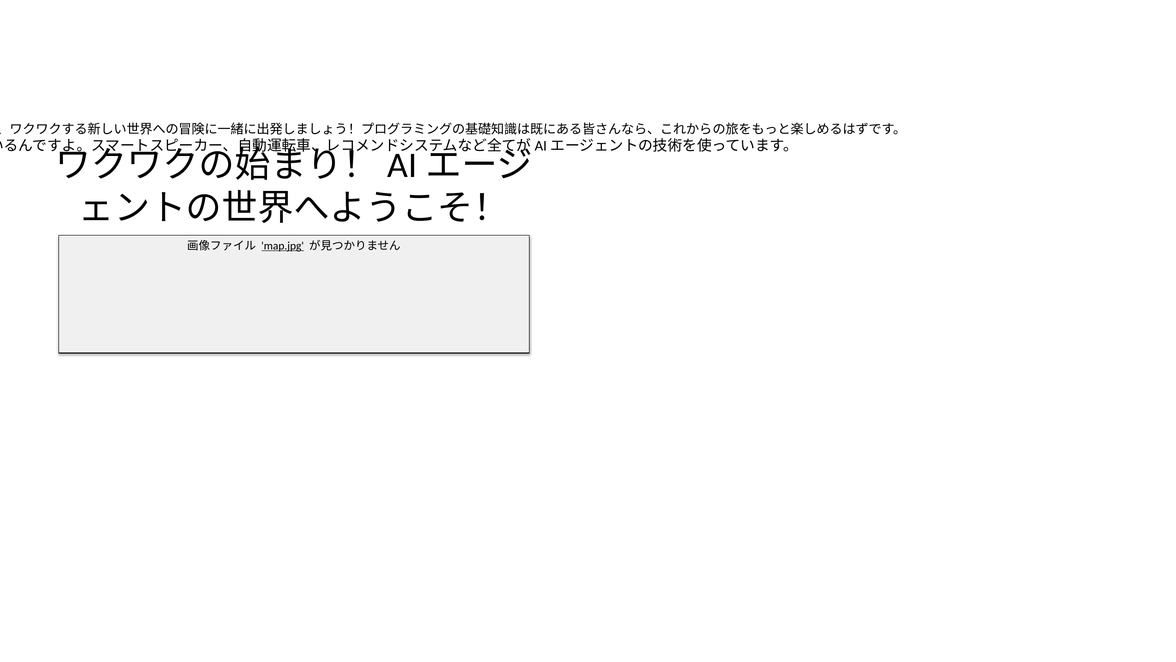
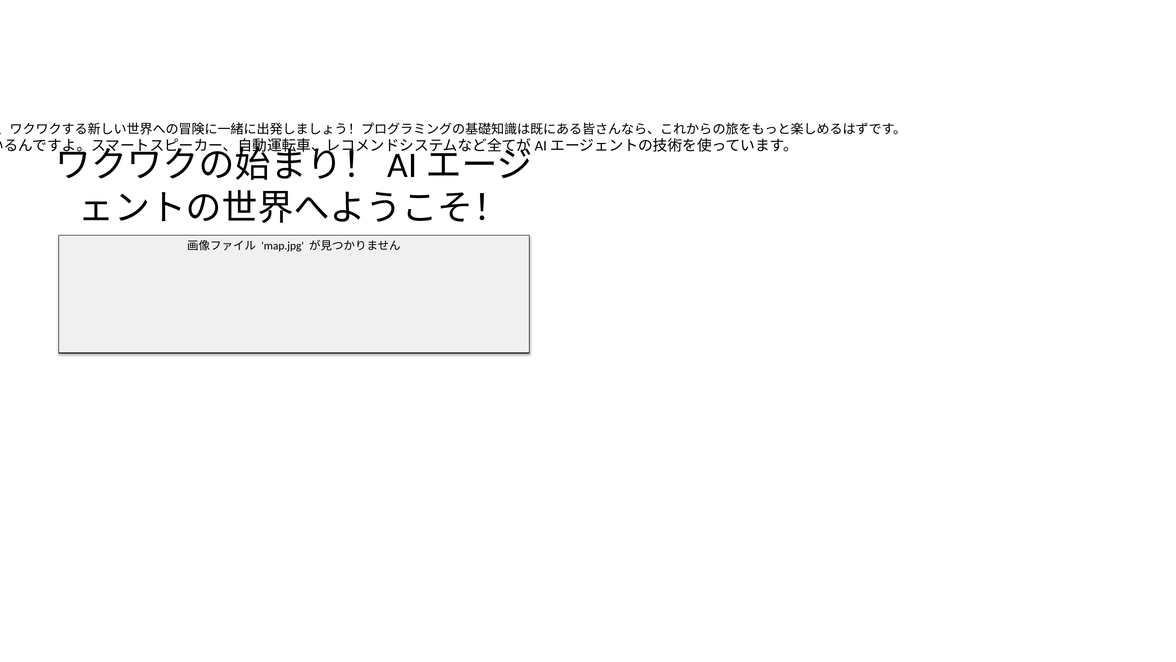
map.jpg underline: present -> none
